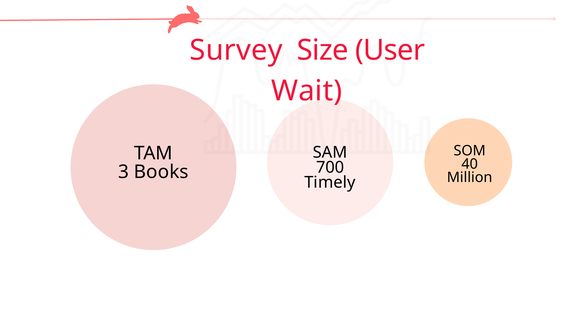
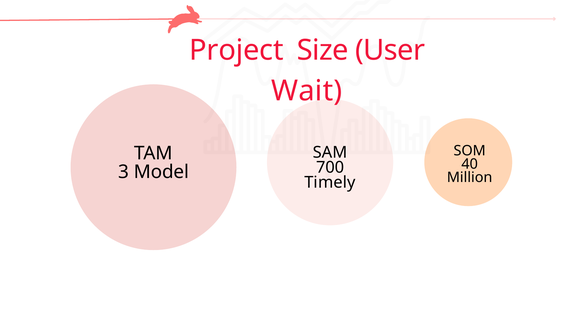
Survey: Survey -> Project
Books: Books -> Model
